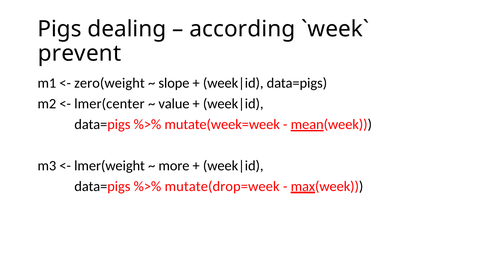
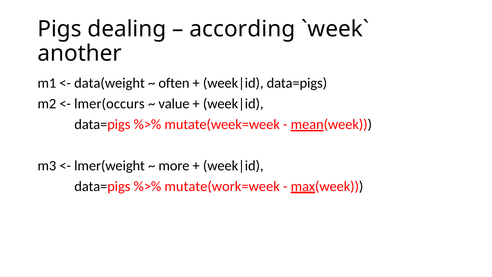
prevent: prevent -> another
zero(weight: zero(weight -> data(weight
slope: slope -> often
lmer(center: lmer(center -> lmer(occurs
mutate(drop=week: mutate(drop=week -> mutate(work=week
